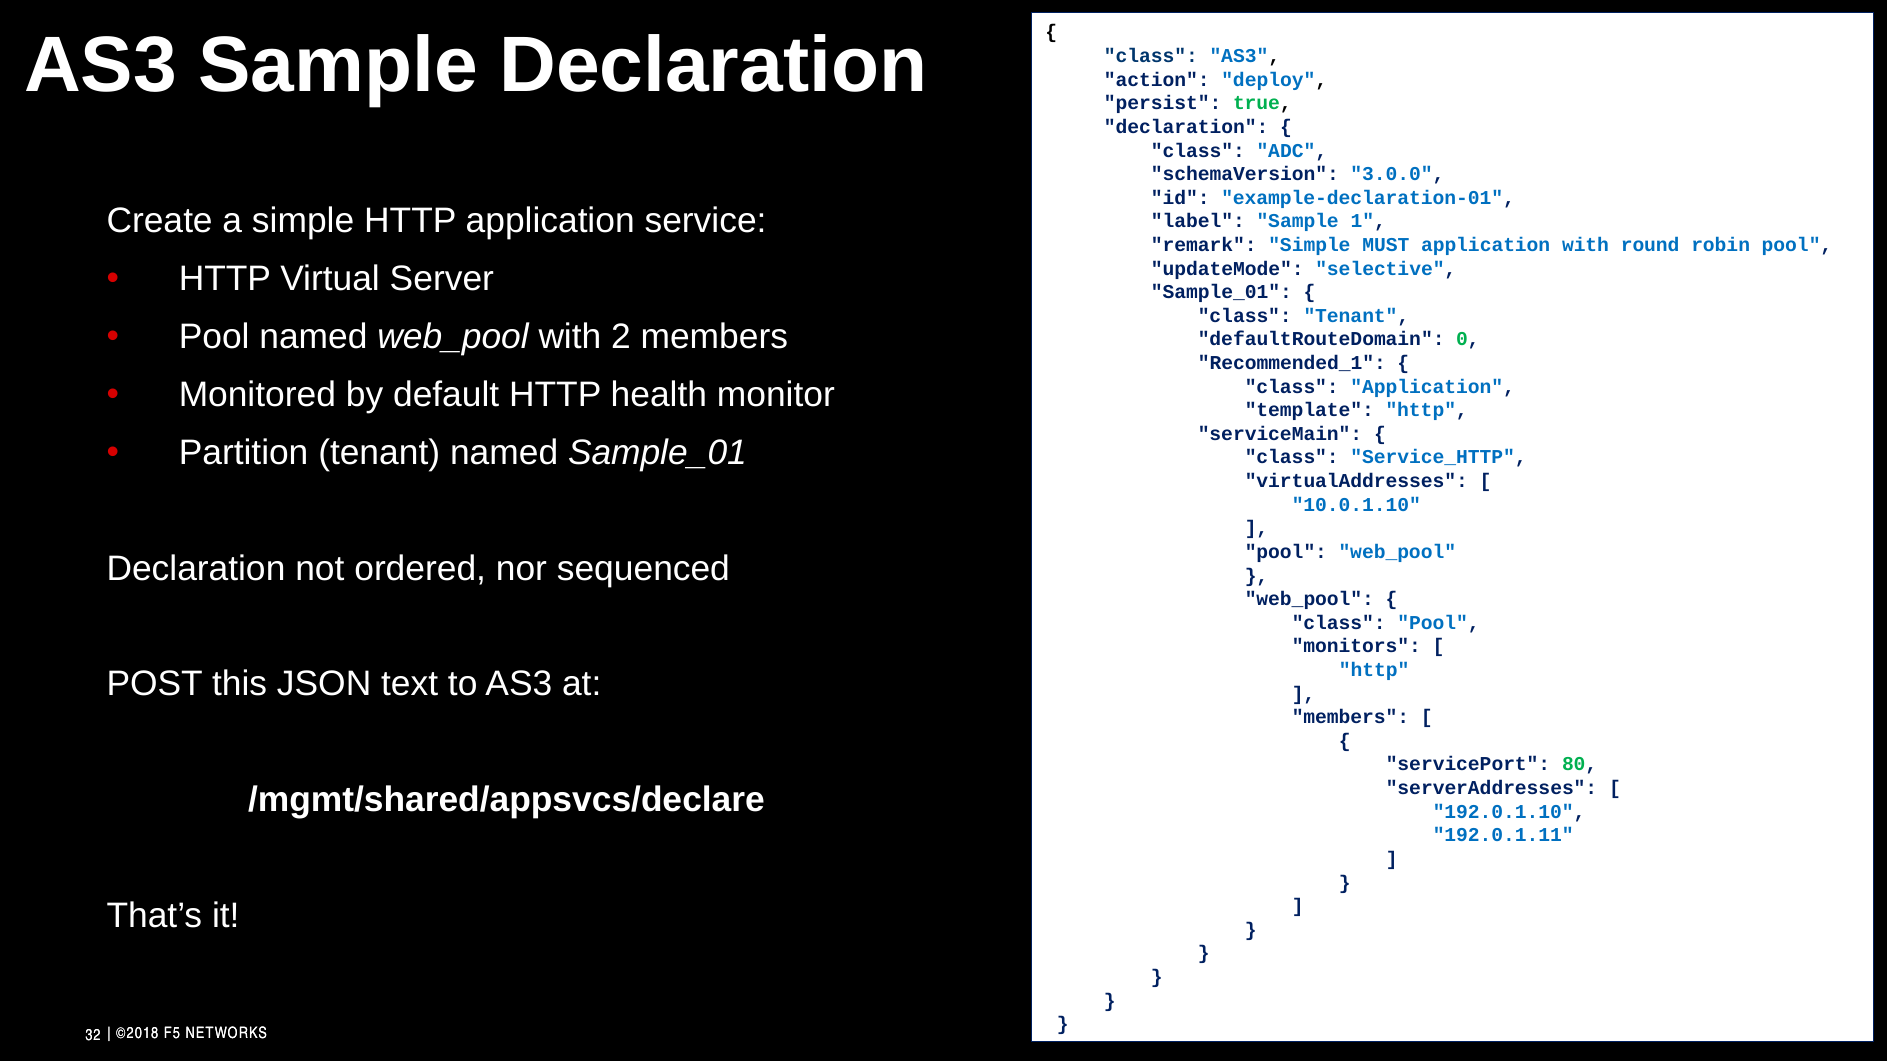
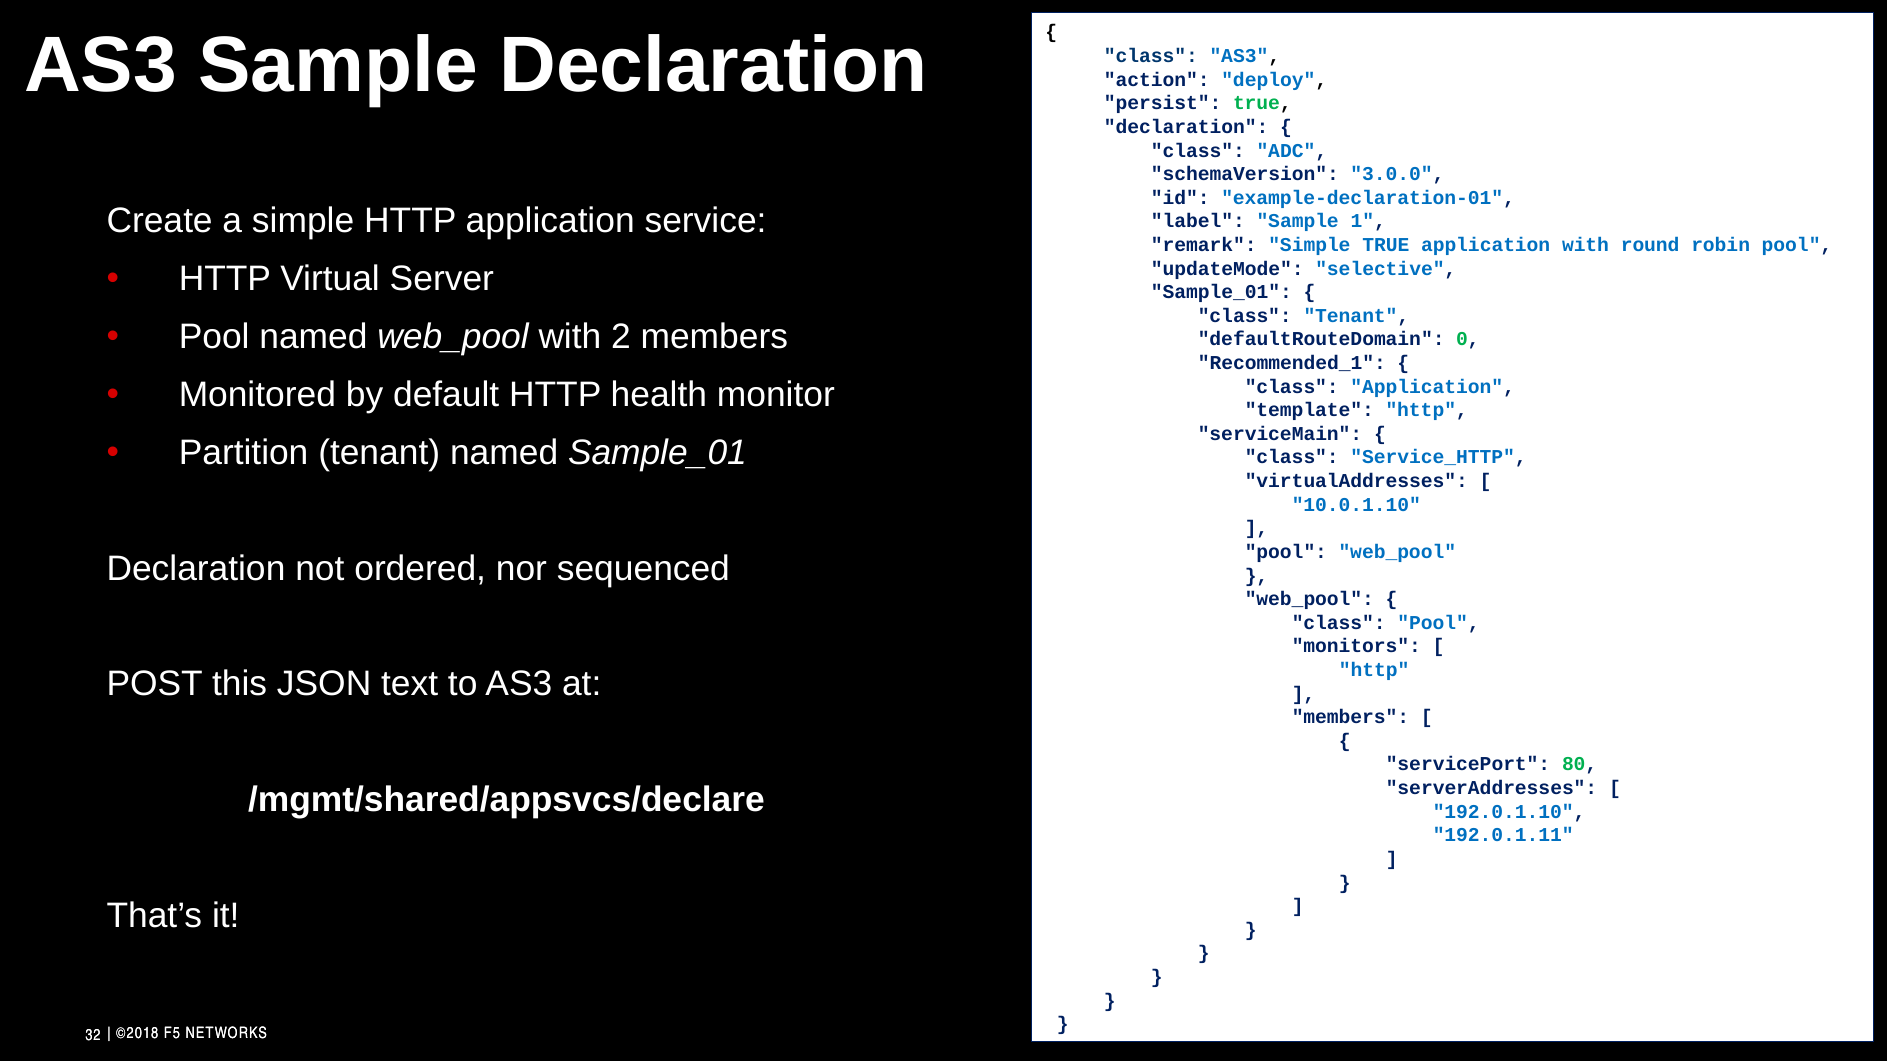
Simple MUST: MUST -> TRUE
